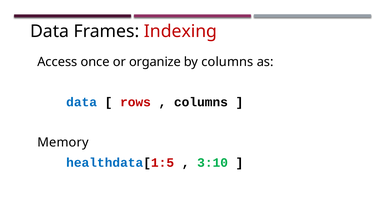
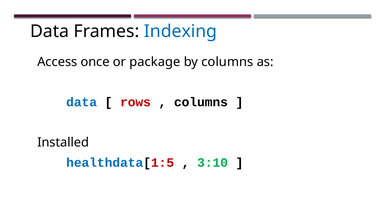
Indexing colour: red -> blue
organize: organize -> package
Memory: Memory -> Installed
